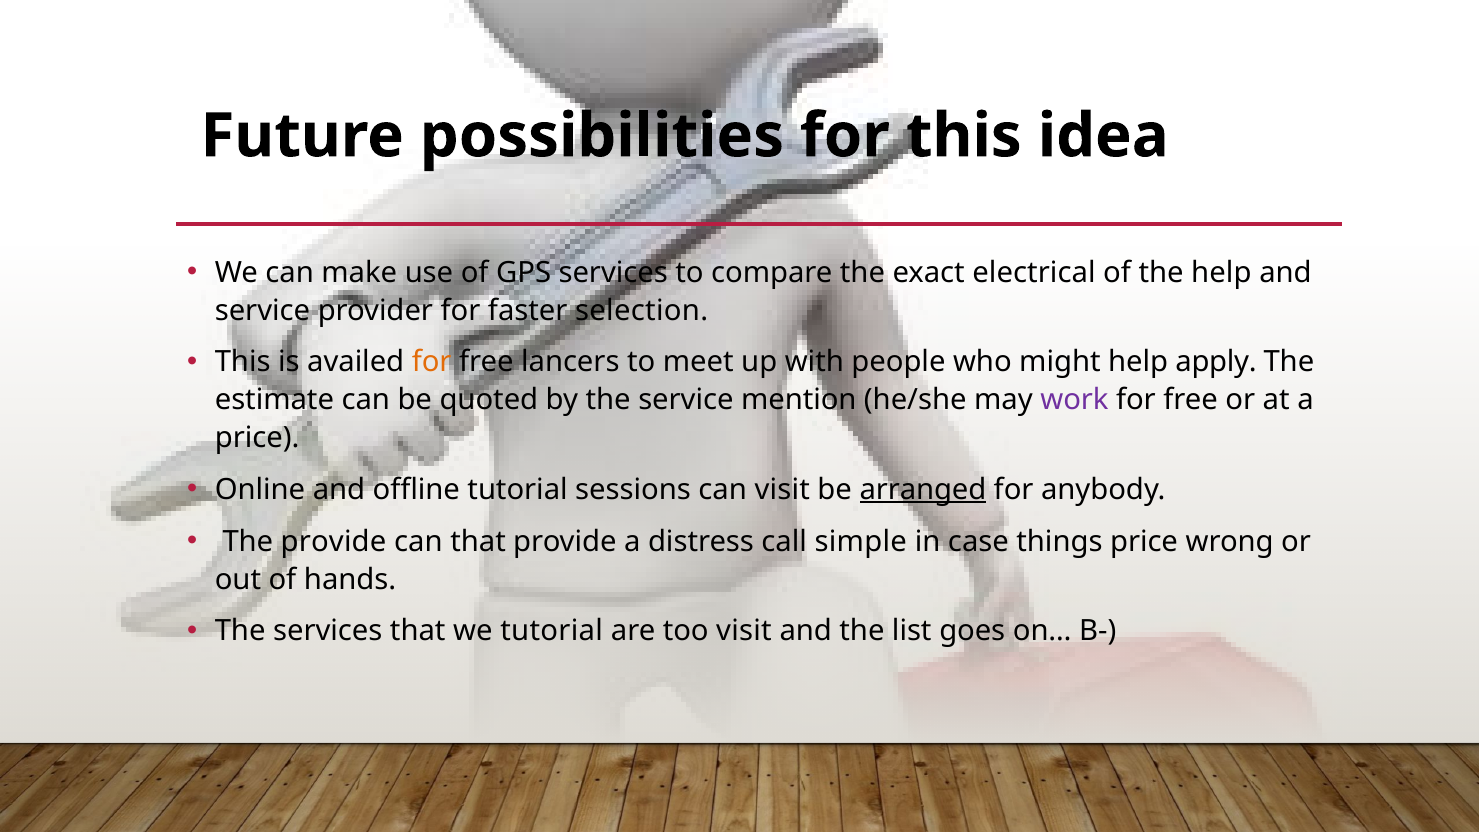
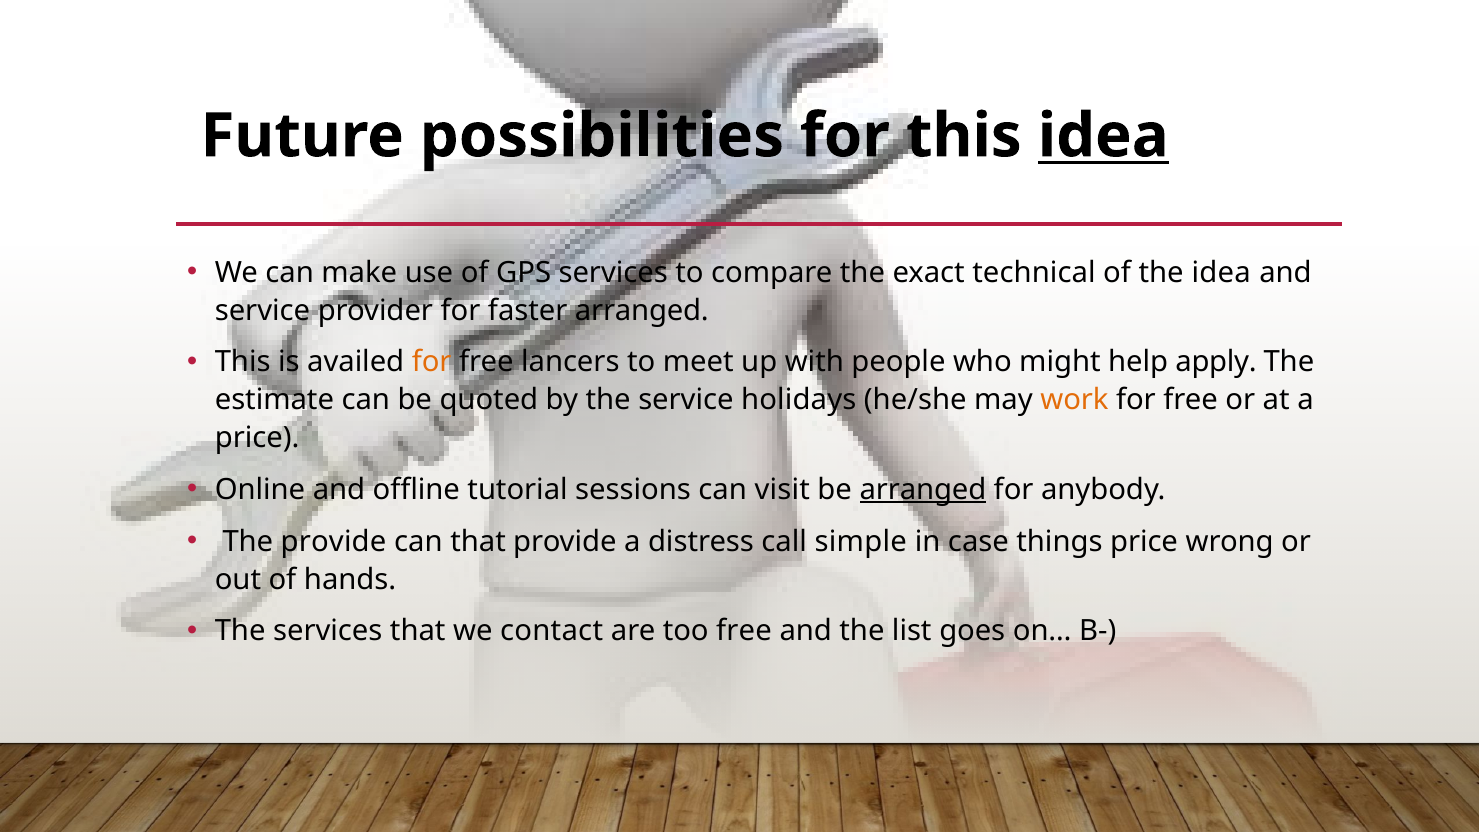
idea at (1103, 136) underline: none -> present
electrical: electrical -> technical
the help: help -> idea
faster selection: selection -> arranged
mention: mention -> holidays
work colour: purple -> orange
we tutorial: tutorial -> contact
too visit: visit -> free
